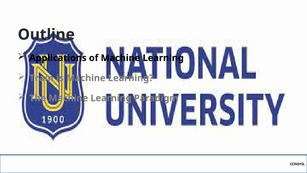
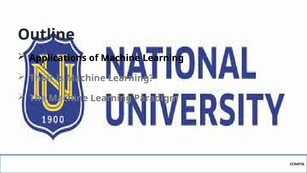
Train: Train -> Their
